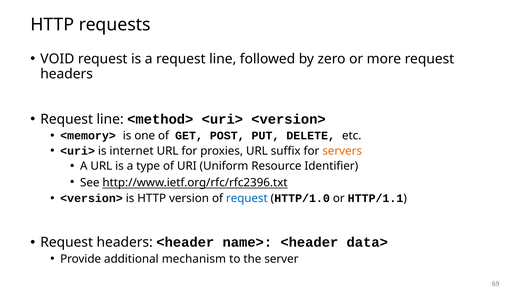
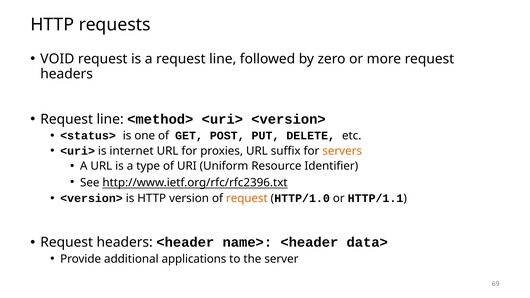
<memory>: <memory> -> <status>
request at (247, 198) colour: blue -> orange
mechanism: mechanism -> applications
